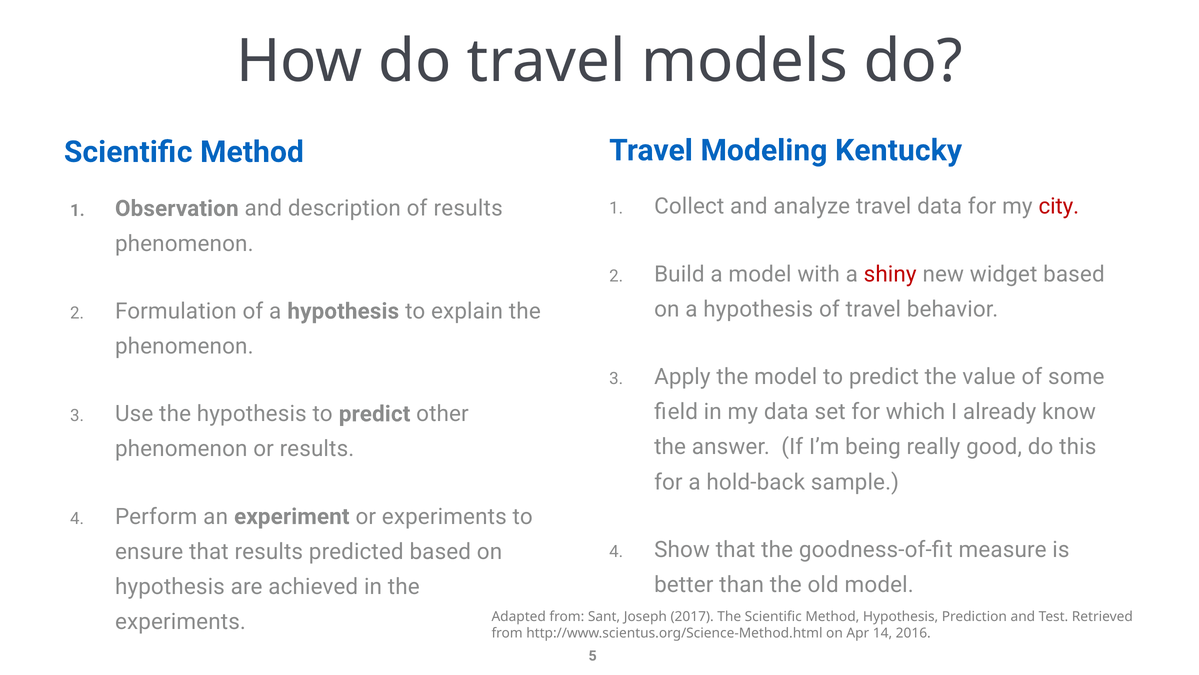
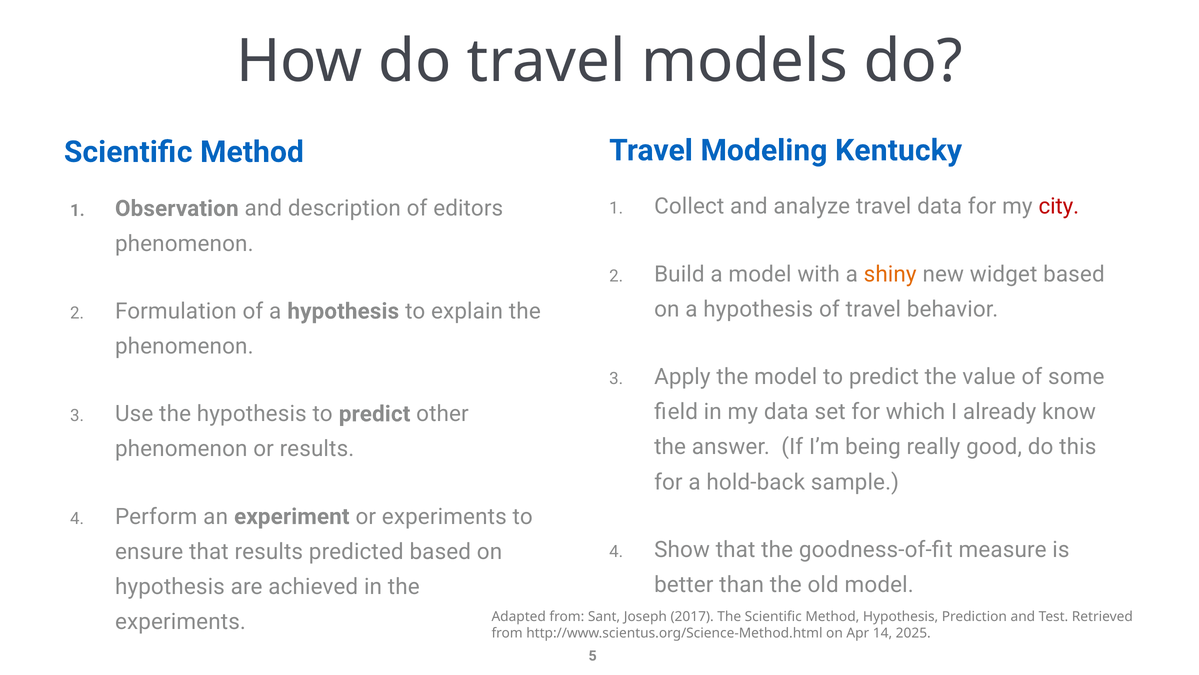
of results: results -> editors
shiny colour: red -> orange
2016: 2016 -> 2025
